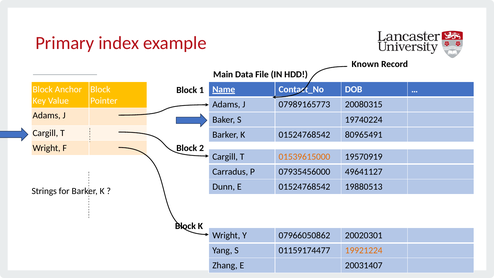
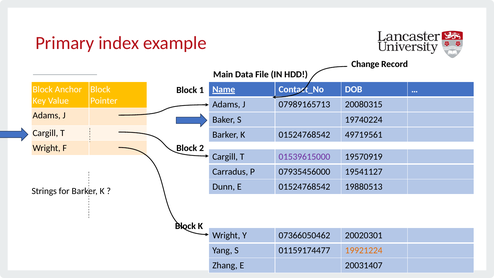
Known: Known -> Change
07989165773: 07989165773 -> 07989165713
80965491: 80965491 -> 49719561
01539615000 colour: orange -> purple
49641127: 49641127 -> 19541127
07966050862: 07966050862 -> 07366050462
